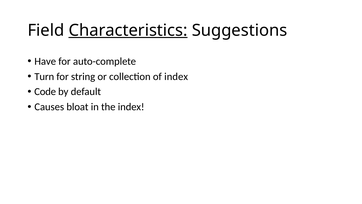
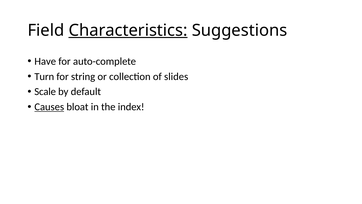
of index: index -> slides
Code: Code -> Scale
Causes underline: none -> present
